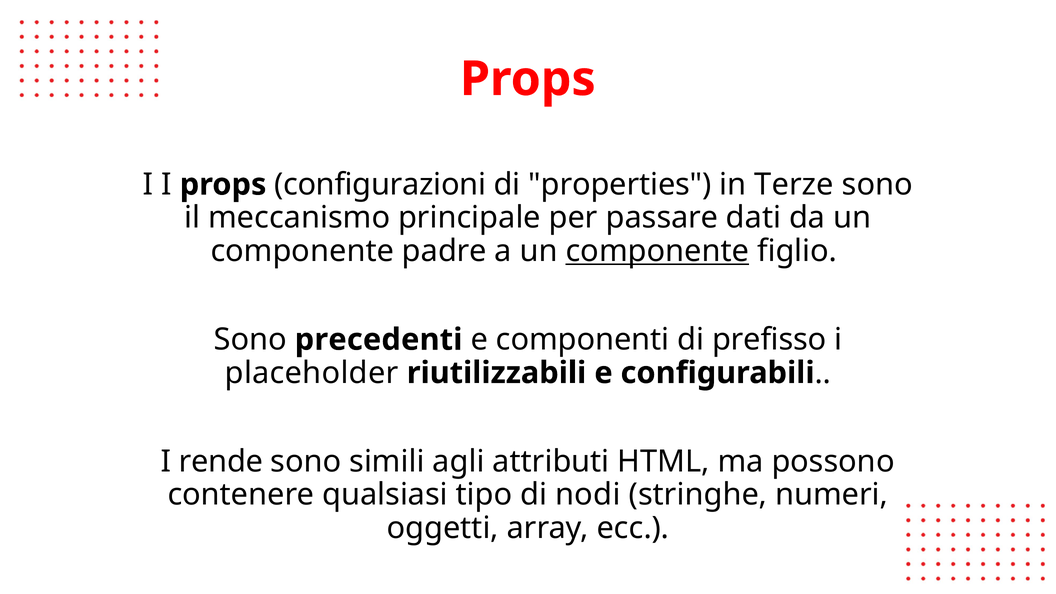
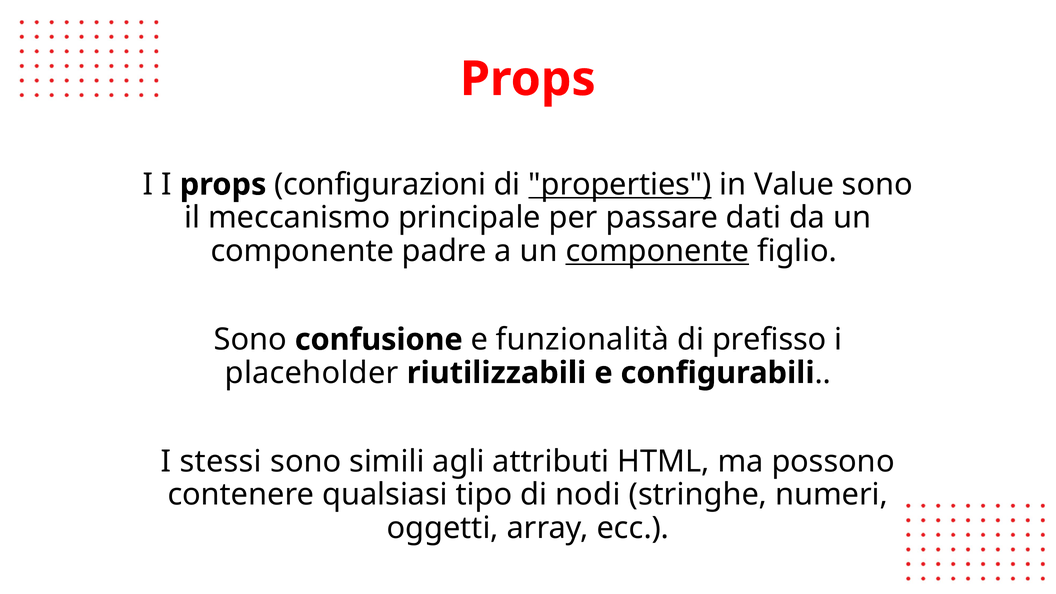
properties underline: none -> present
Terze: Terze -> Value
precedenti: precedenti -> confusione
componenti: componenti -> funzionalità
rende: rende -> stessi
